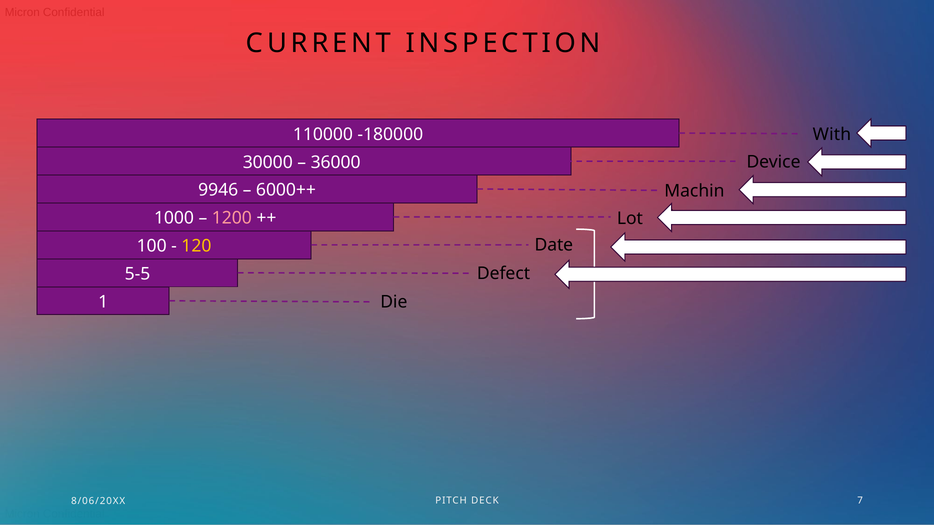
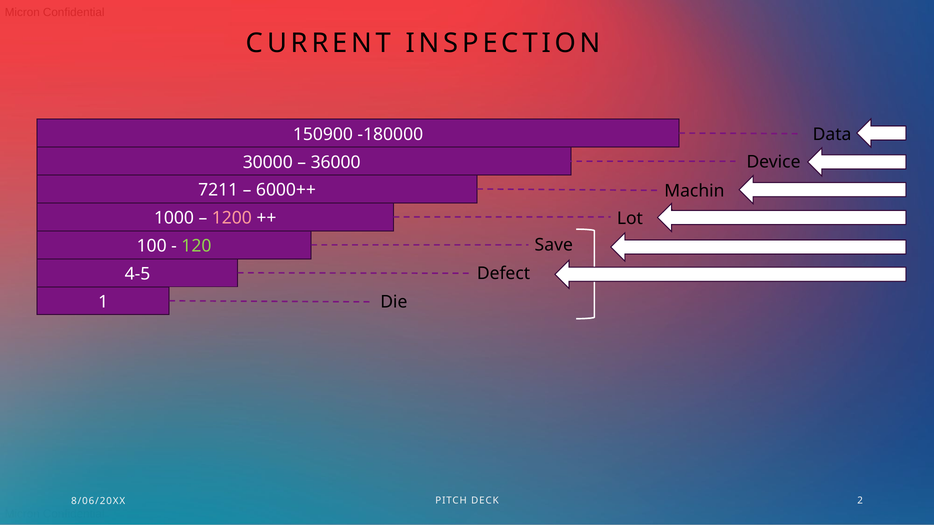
110000: 110000 -> 150900
With: With -> Data
9946: 9946 -> 7211
Date: Date -> Save
120 colour: yellow -> light green
5-5: 5-5 -> 4-5
7: 7 -> 2
